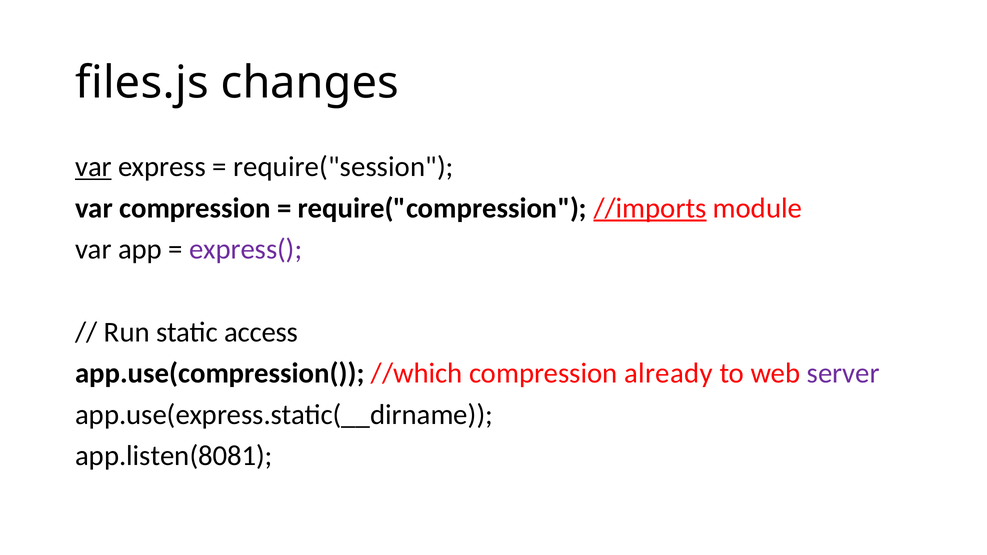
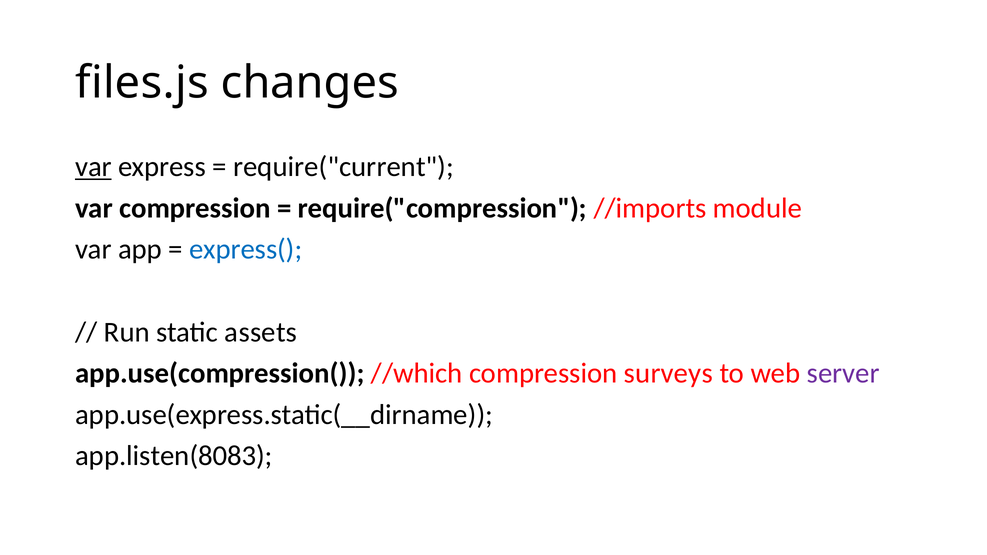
require("session: require("session -> require("current
//imports underline: present -> none
express( colour: purple -> blue
access: access -> assets
already: already -> surveys
app.listen(8081: app.listen(8081 -> app.listen(8083
